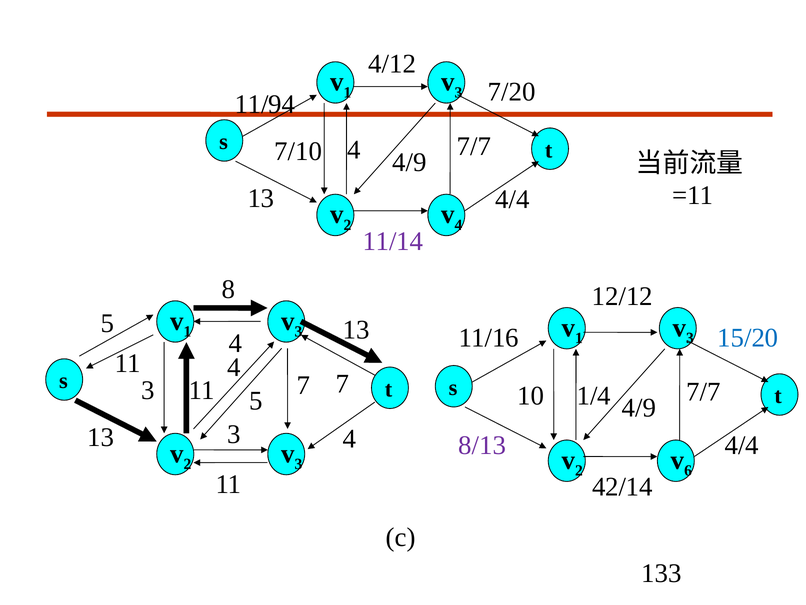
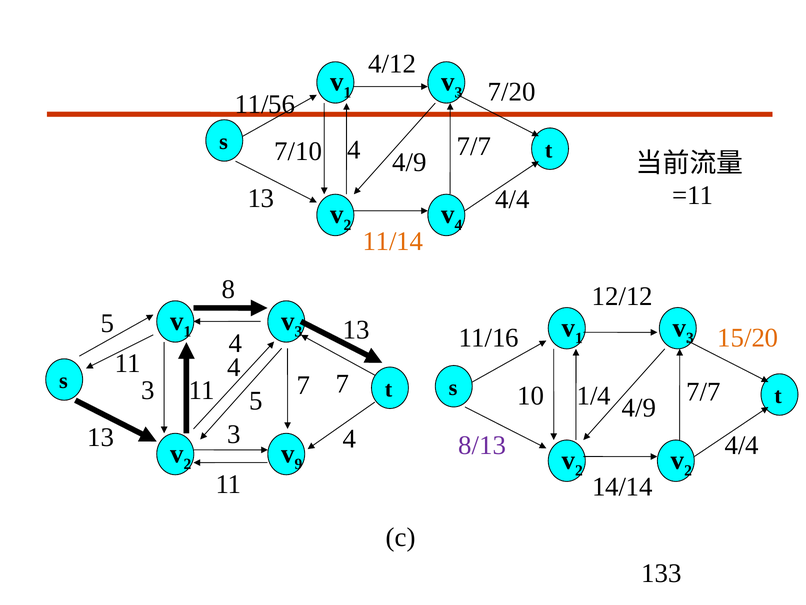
11/94: 11/94 -> 11/56
11/14 colour: purple -> orange
15/20 colour: blue -> orange
3 at (298, 464): 3 -> 9
6 at (688, 470): 6 -> 2
42/14: 42/14 -> 14/14
